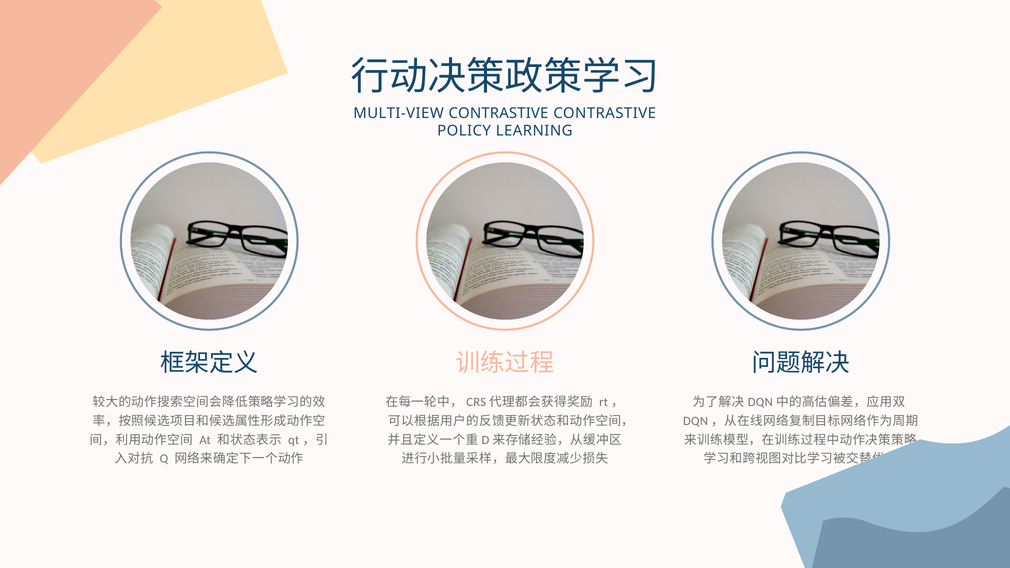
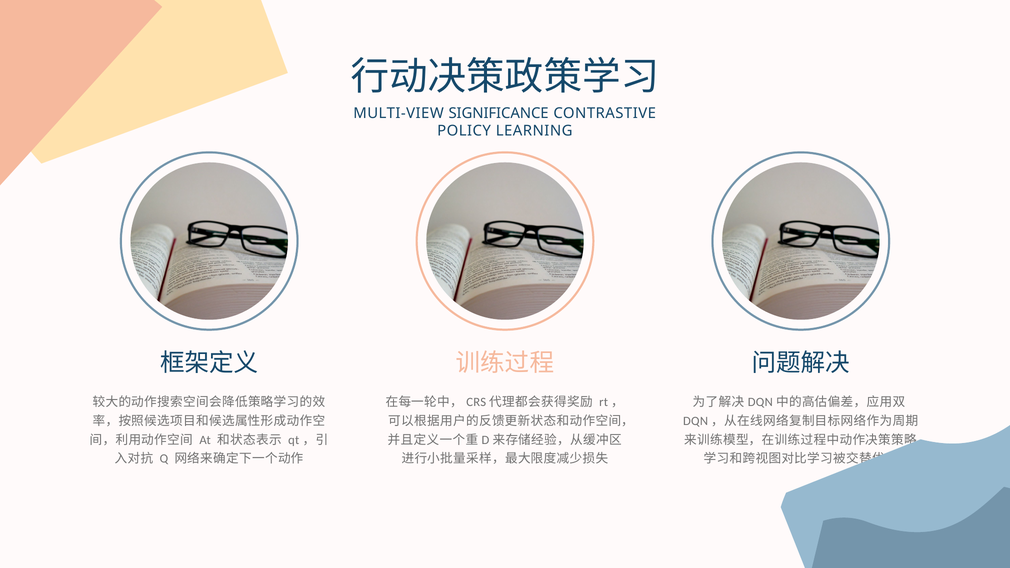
MULTI-VIEW CONTRASTIVE: CONTRASTIVE -> SIGNIFICANCE
